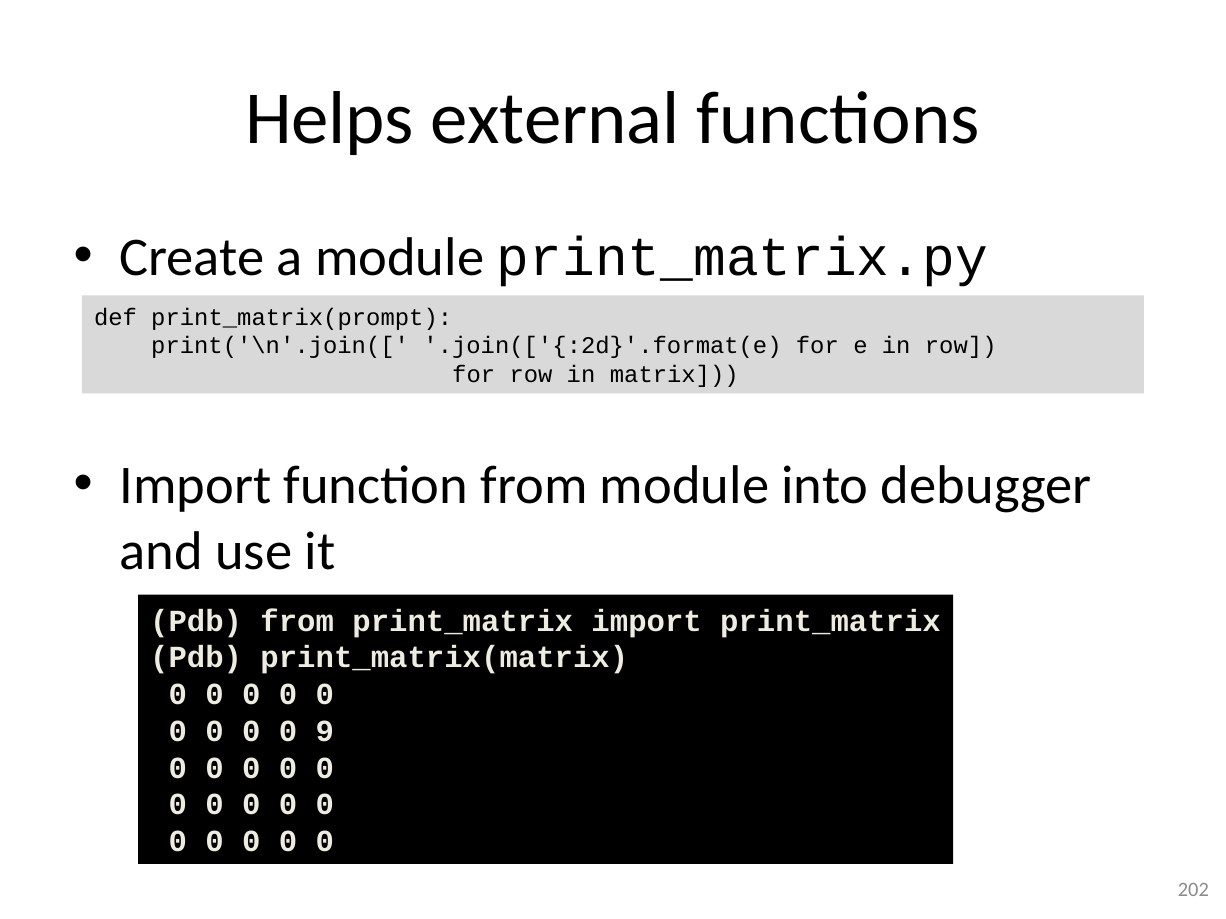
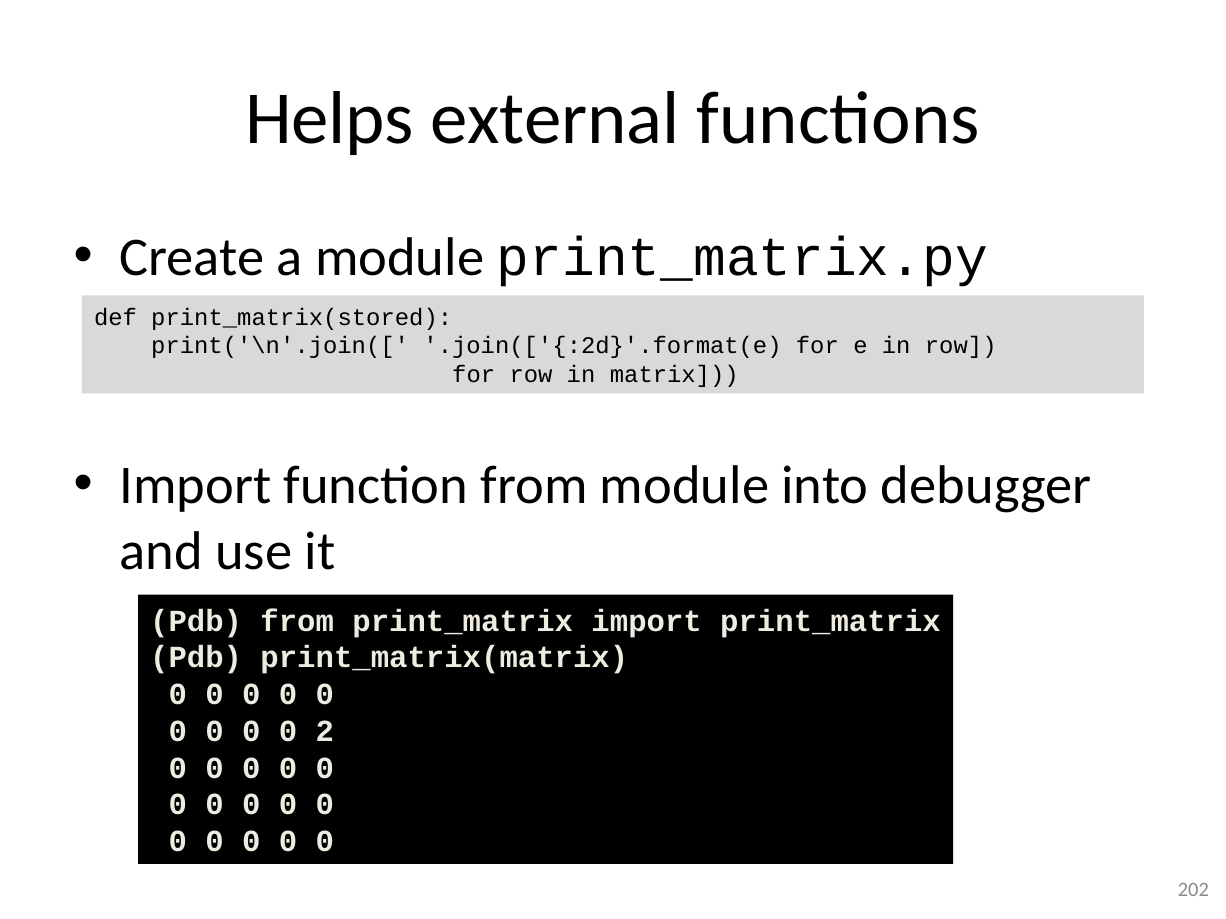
print_matrix(prompt: print_matrix(prompt -> print_matrix(stored
9: 9 -> 2
